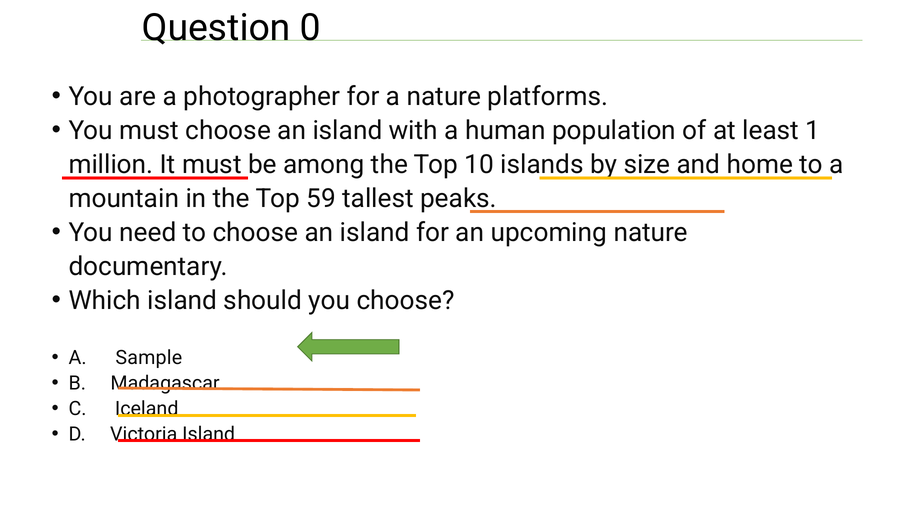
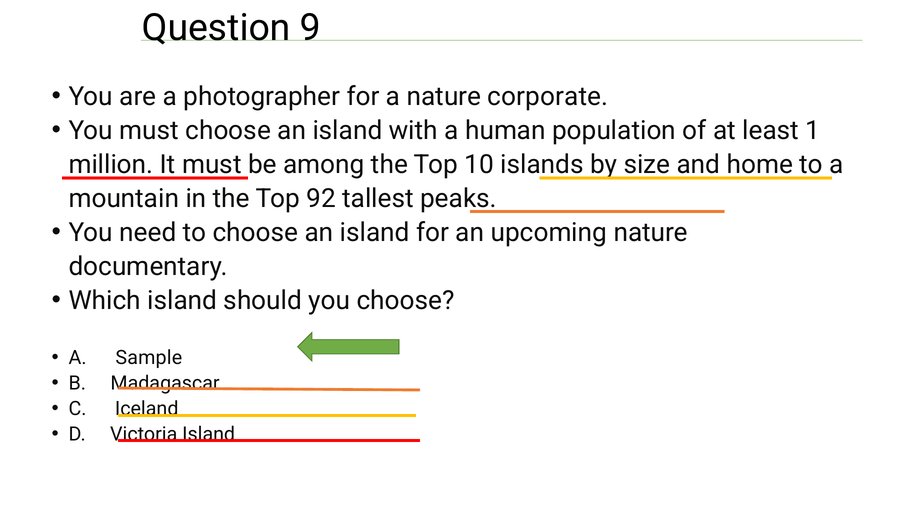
0: 0 -> 9
platforms: platforms -> corporate
59: 59 -> 92
